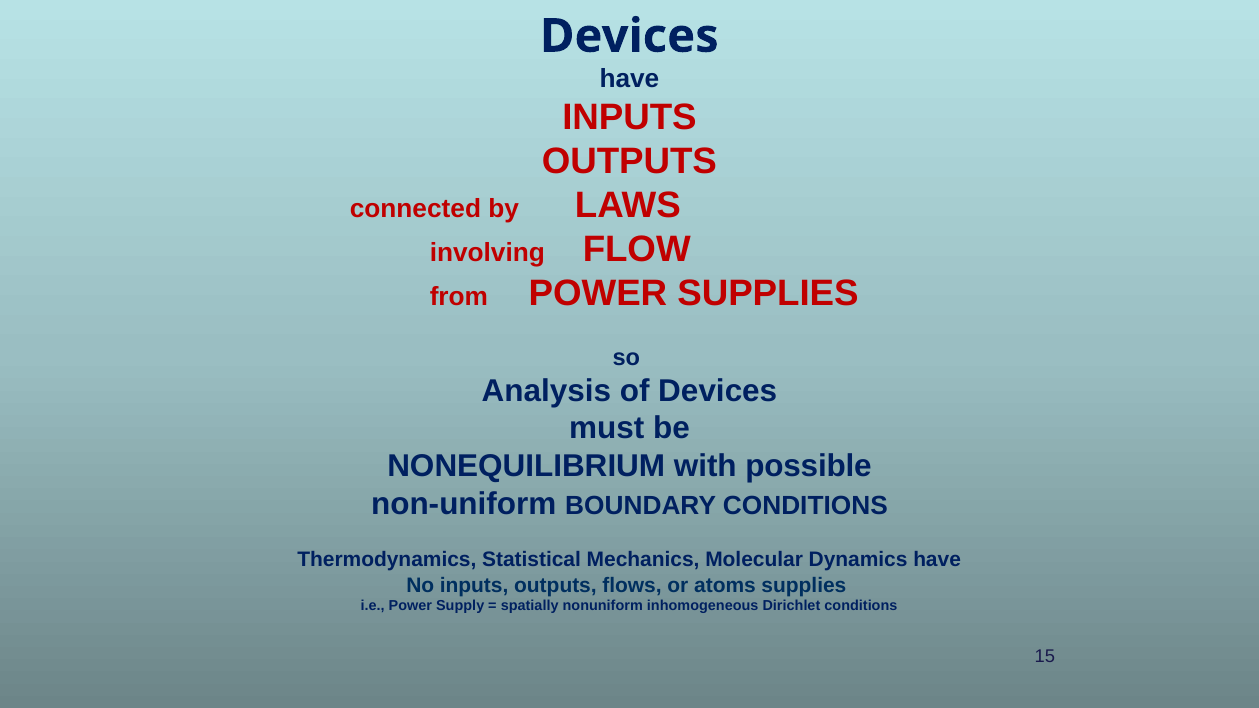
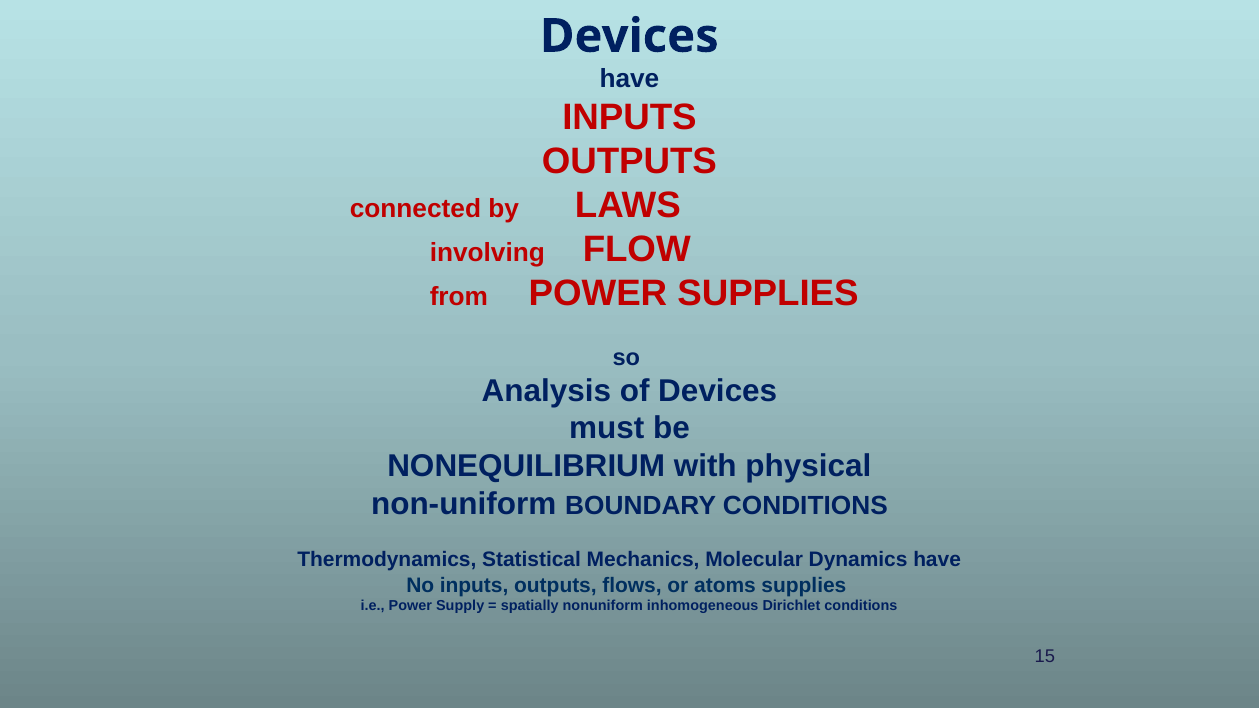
possible: possible -> physical
